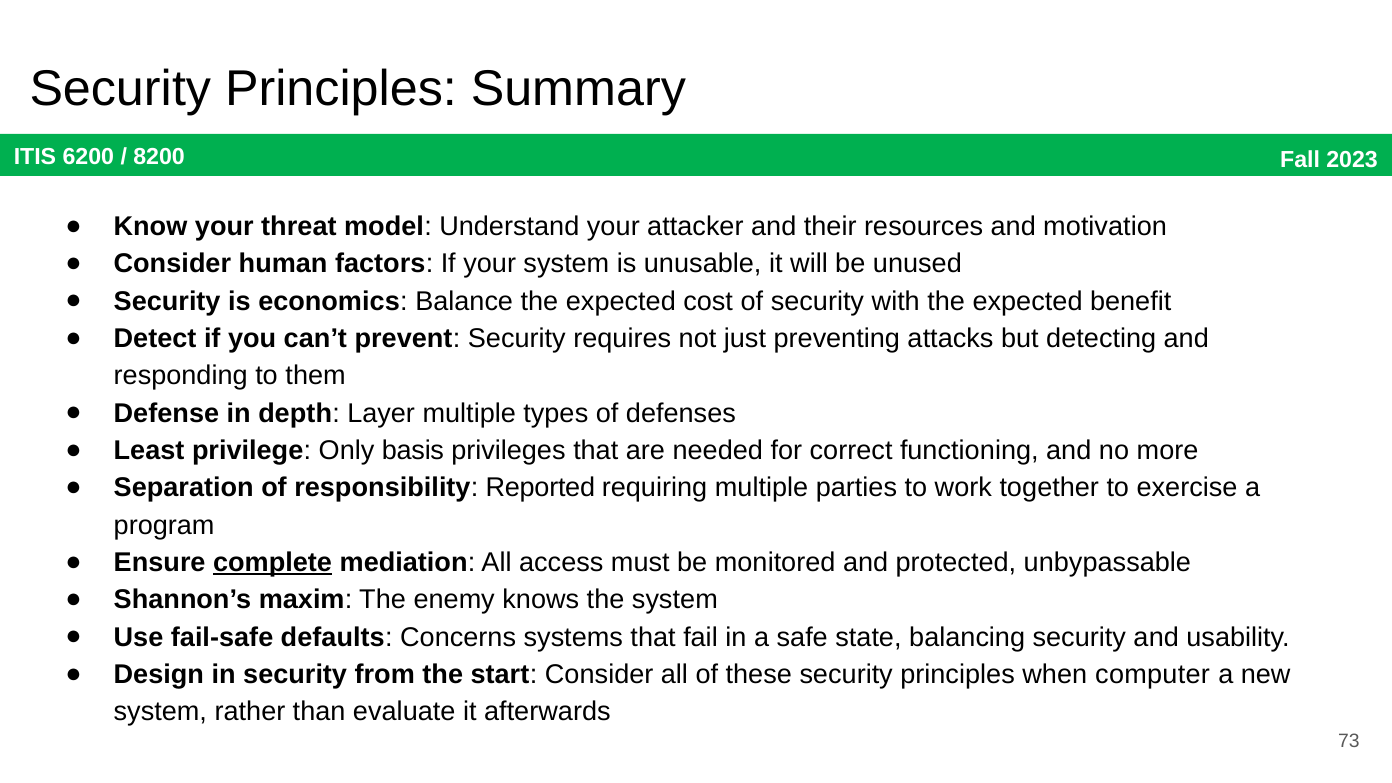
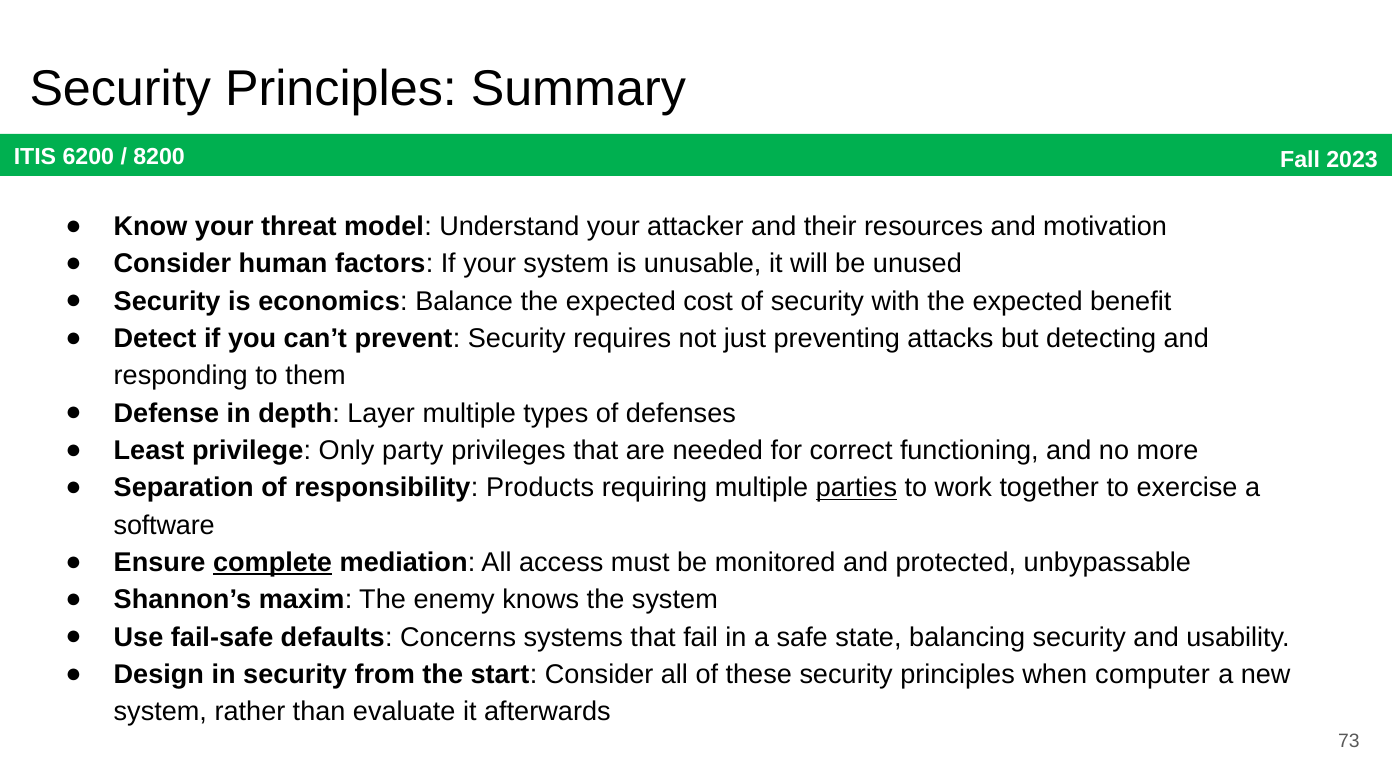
basis: basis -> party
Reported: Reported -> Products
parties underline: none -> present
program: program -> software
